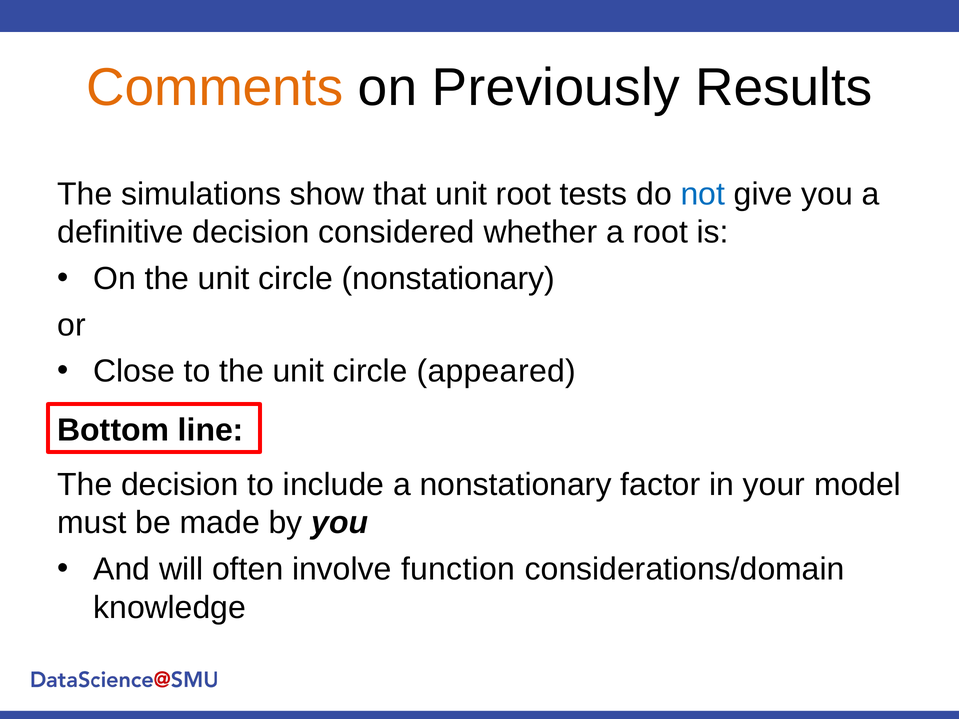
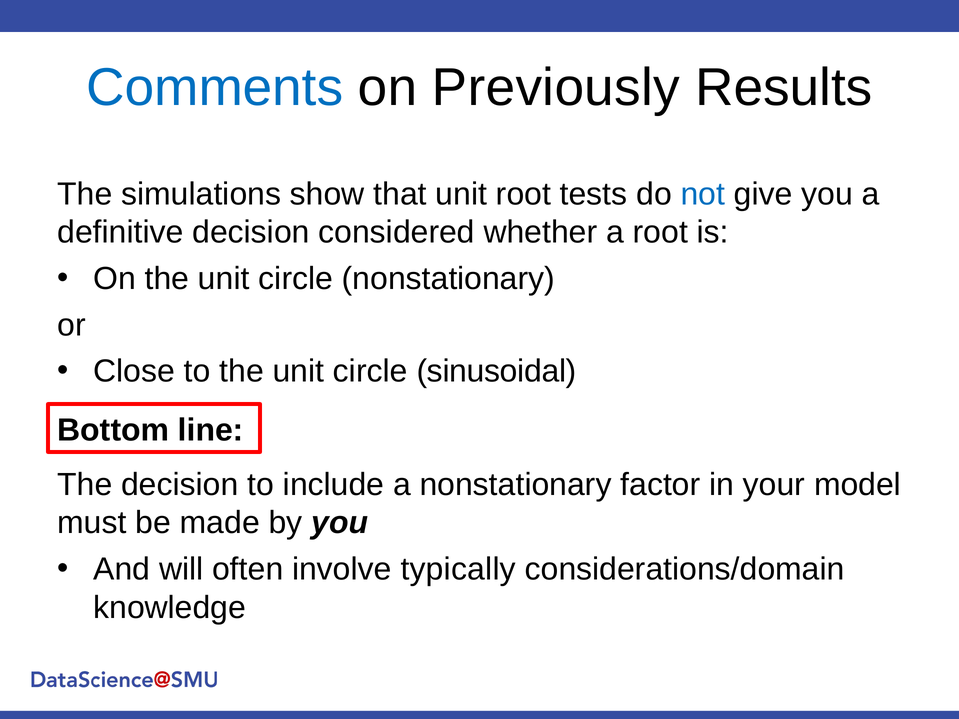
Comments colour: orange -> blue
appeared: appeared -> sinusoidal
function: function -> typically
